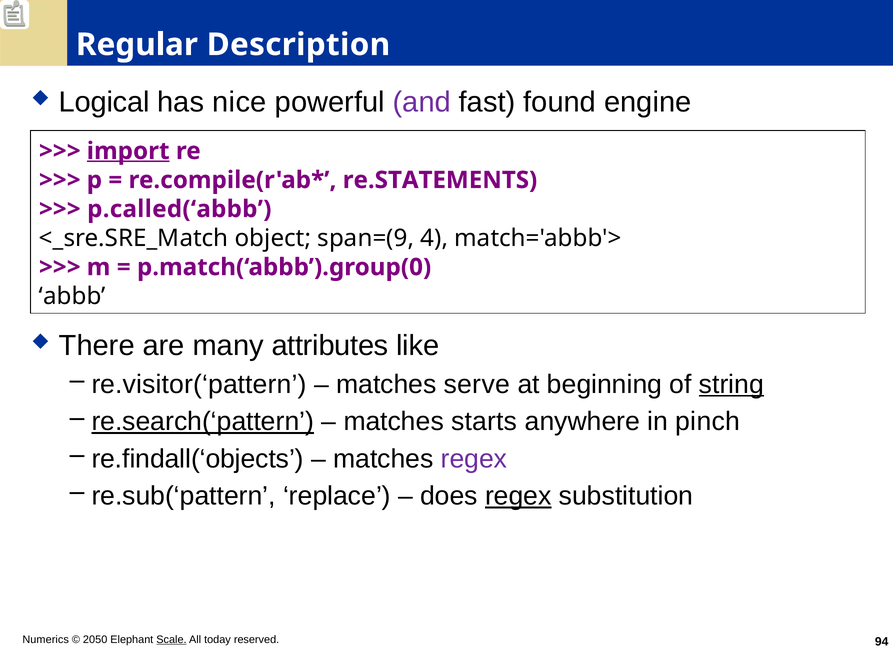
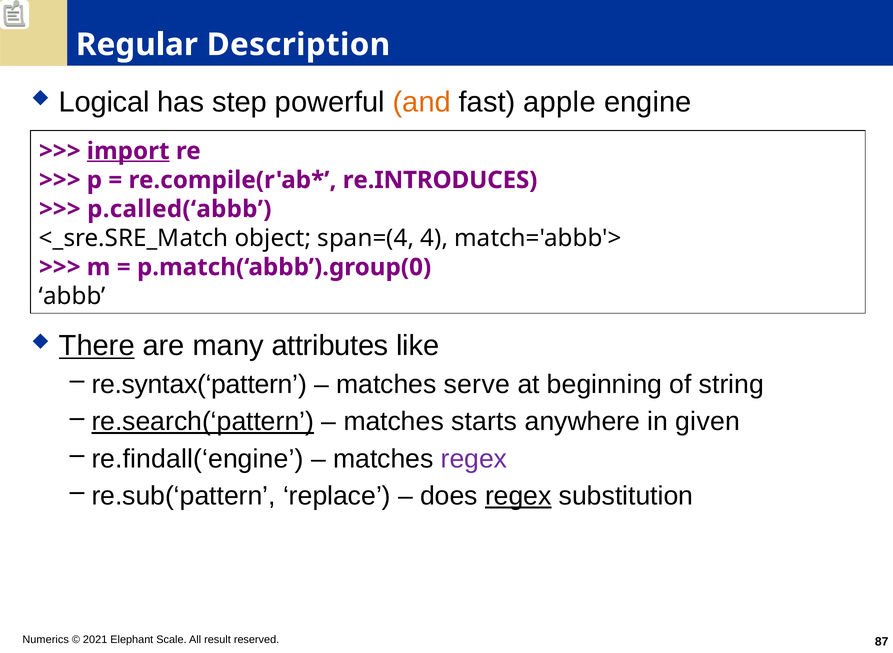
nice: nice -> step
and colour: purple -> orange
found: found -> apple
re.STATEMENTS: re.STATEMENTS -> re.INTRODUCES
span=(9: span=(9 -> span=(4
There underline: none -> present
re.visitor(‘pattern: re.visitor(‘pattern -> re.syntax(‘pattern
string underline: present -> none
pinch: pinch -> given
re.findall(‘objects: re.findall(‘objects -> re.findall(‘engine
2050: 2050 -> 2021
Scale underline: present -> none
today: today -> result
94: 94 -> 87
